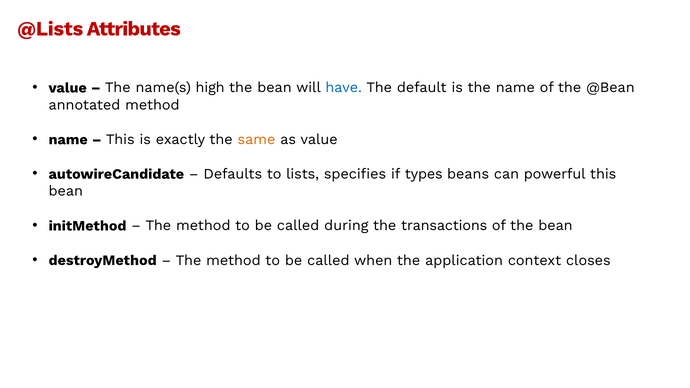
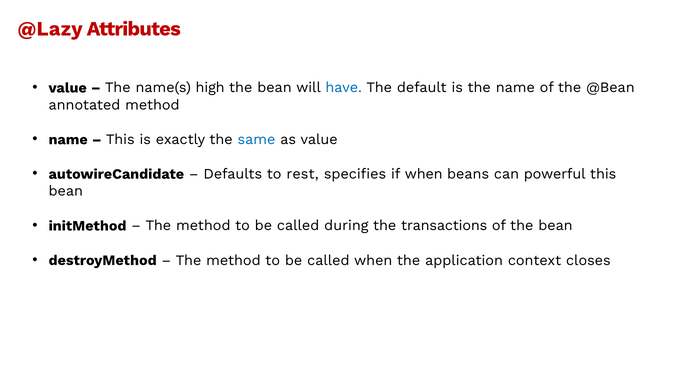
@Lists: @Lists -> @Lazy
same colour: orange -> blue
lists: lists -> rest
if types: types -> when
